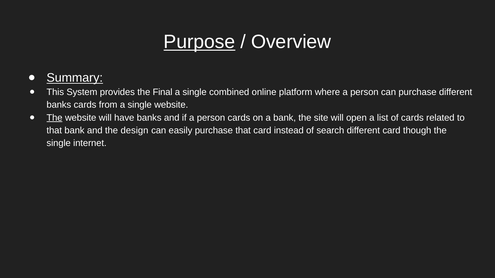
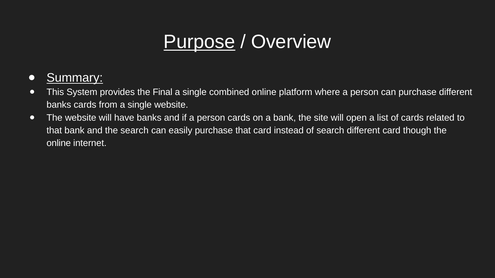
The at (55, 118) underline: present -> none
the design: design -> search
single at (59, 143): single -> online
